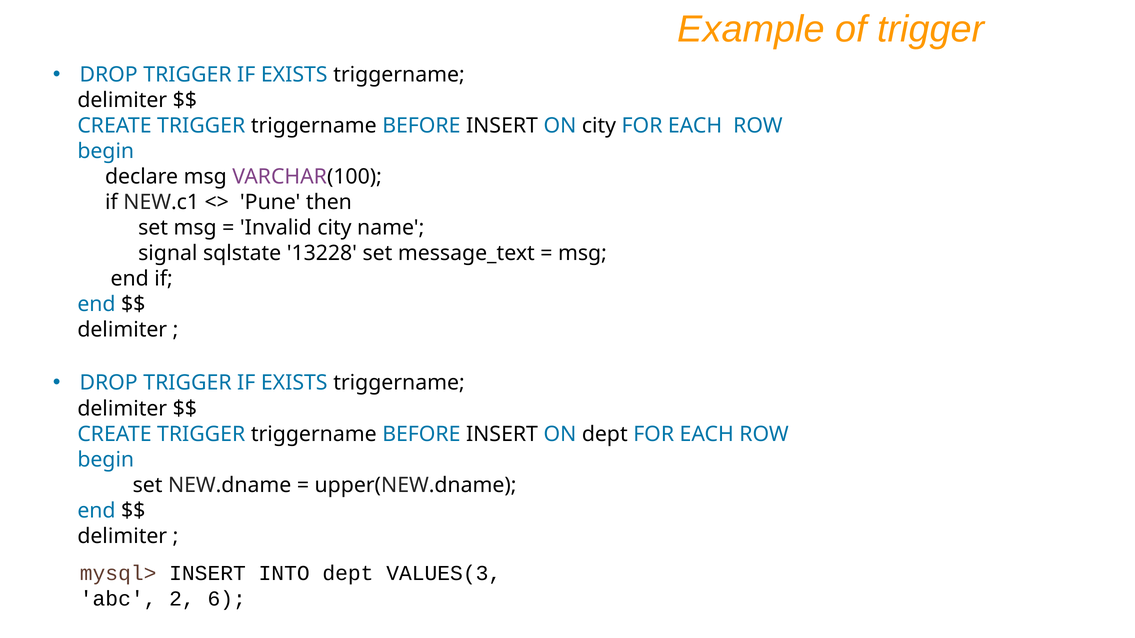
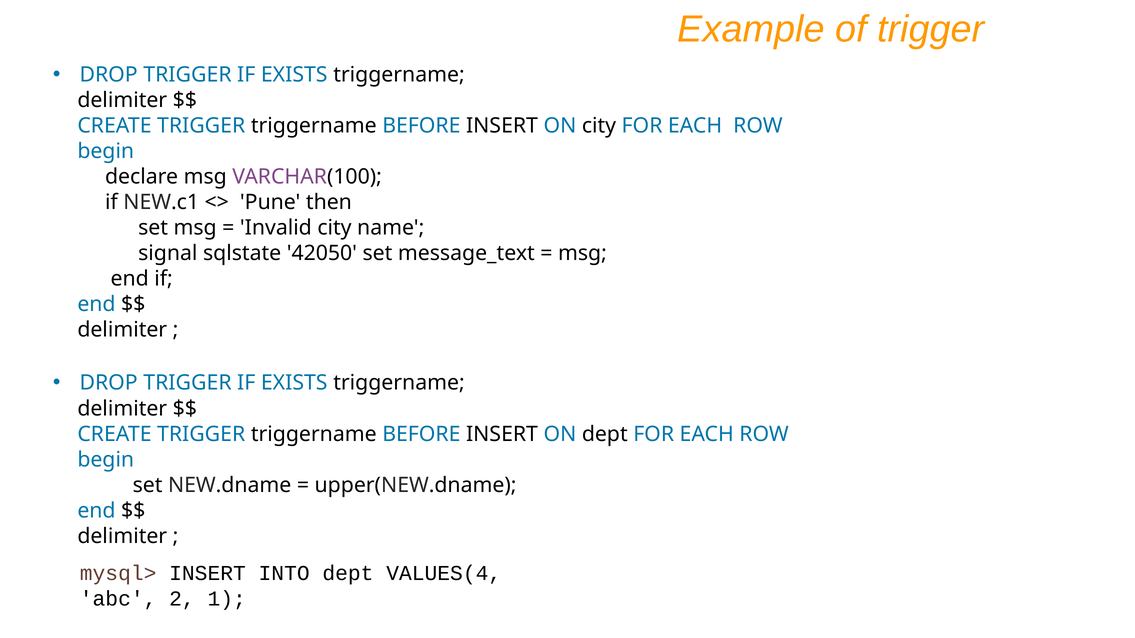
13228: 13228 -> 42050
VALUES(3: VALUES(3 -> VALUES(4
6: 6 -> 1
